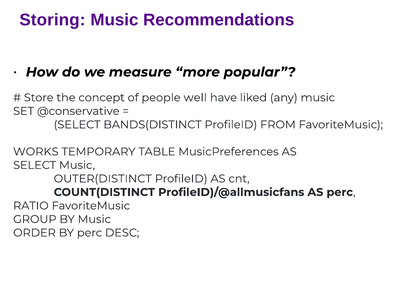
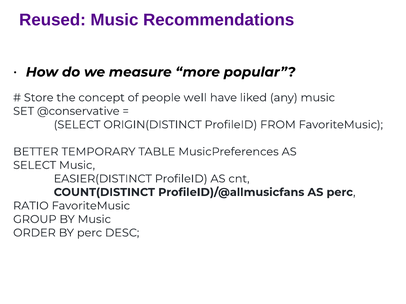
Storing: Storing -> Reused
BANDS(DISTINCT: BANDS(DISTINCT -> ORIGIN(DISTINCT
WORKS: WORKS -> BETTER
OUTER(DISTINCT: OUTER(DISTINCT -> EASIER(DISTINCT
